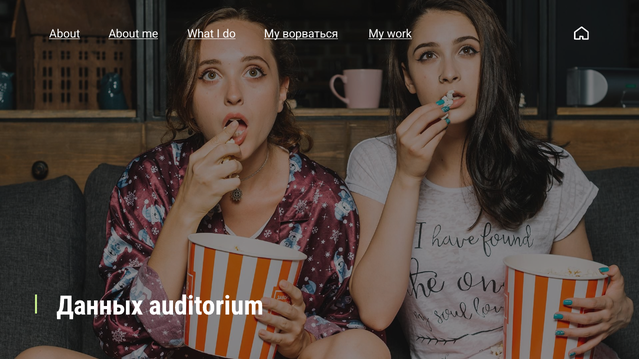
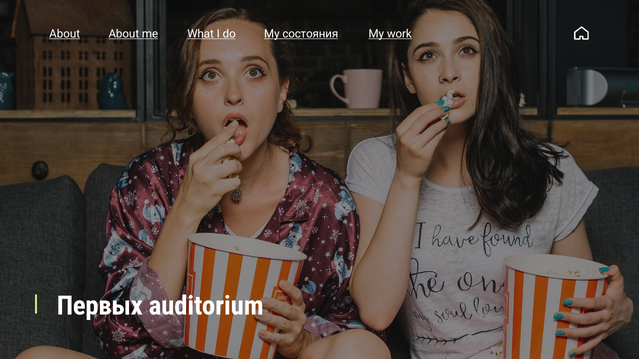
ворваться: ворваться -> состояния
Данных: Данных -> Первых
